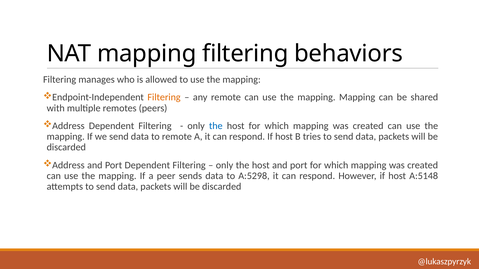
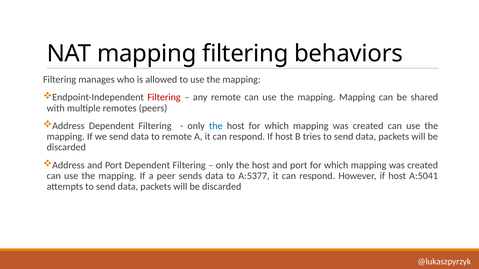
Filtering at (164, 97) colour: orange -> red
A:5298: A:5298 -> A:5377
A:5148: A:5148 -> A:5041
